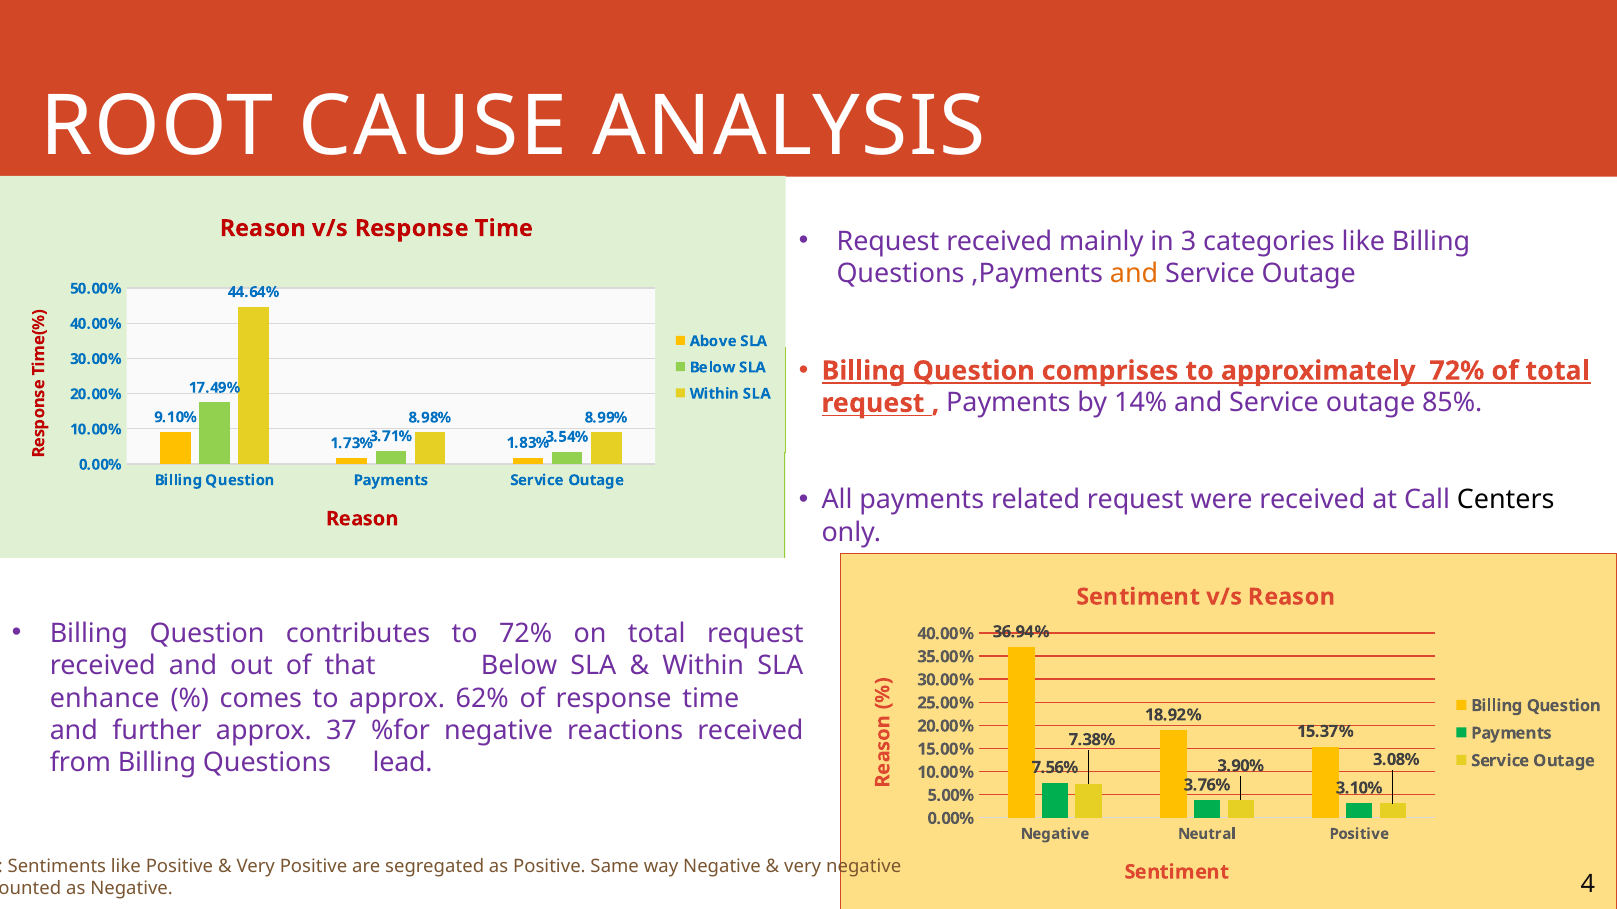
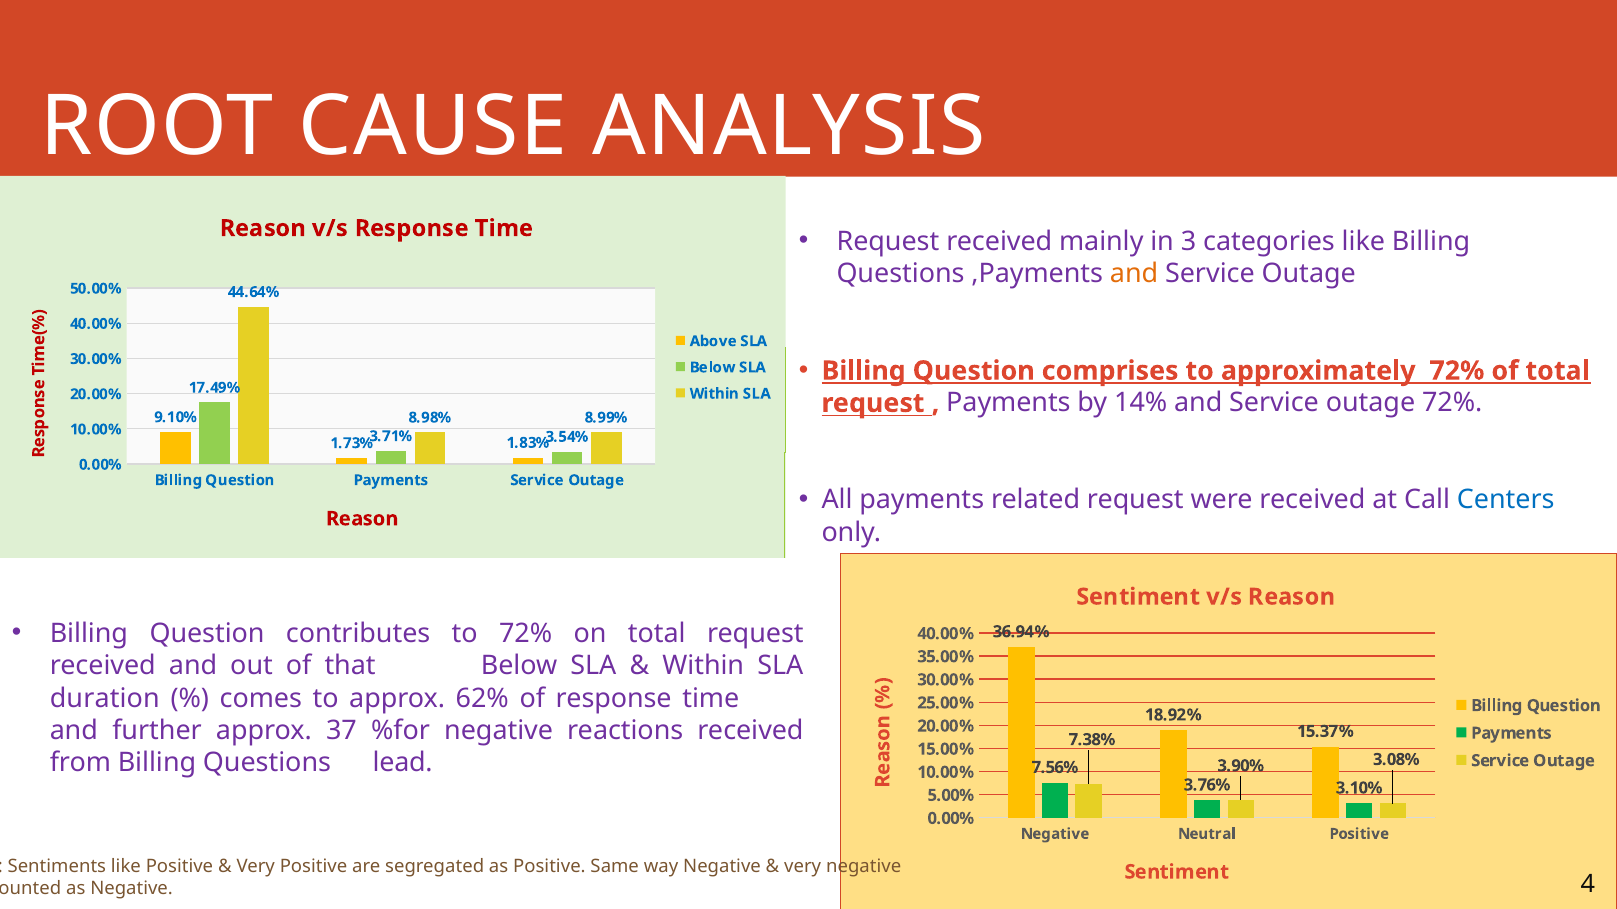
outage 85%: 85% -> 72%
Centers colour: black -> blue
enhance: enhance -> duration
